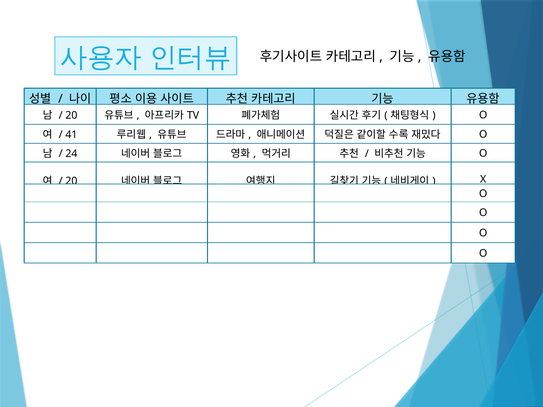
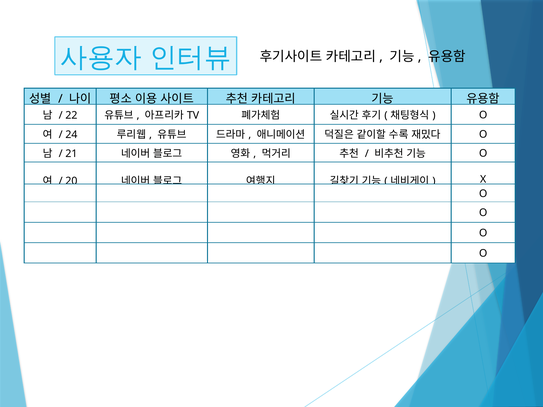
20 at (71, 115): 20 -> 22
41: 41 -> 24
24: 24 -> 21
